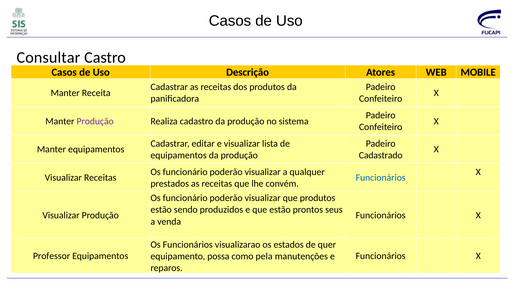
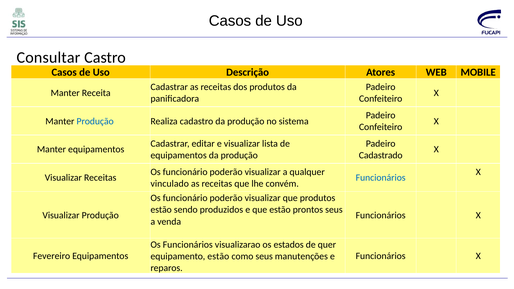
Produção at (95, 121) colour: purple -> blue
prestados: prestados -> vinculado
Professor: Professor -> Fevereiro
equipamento possa: possa -> estão
como pela: pela -> seus
